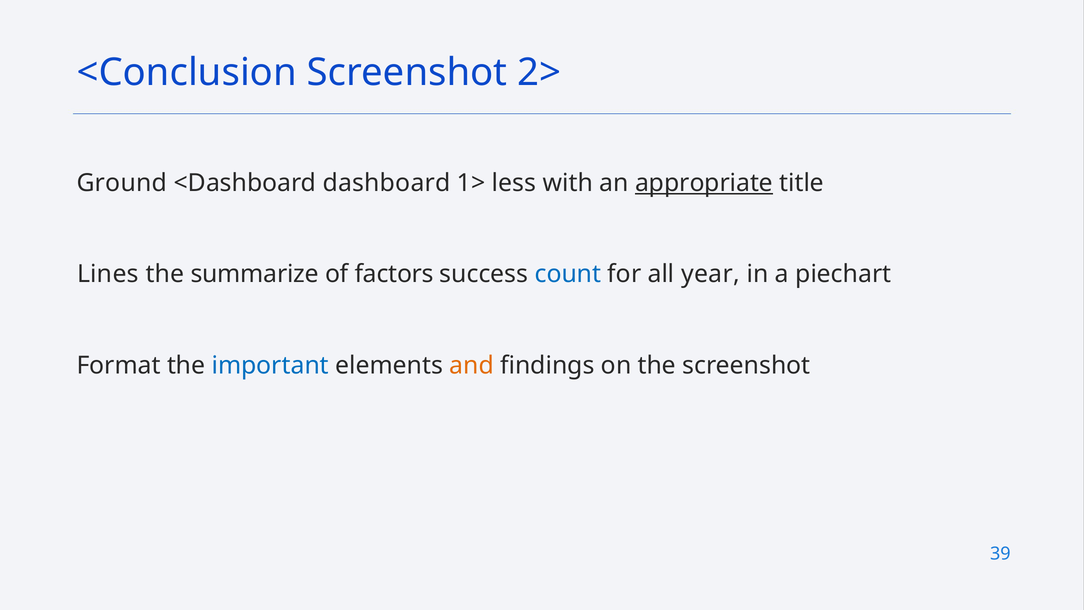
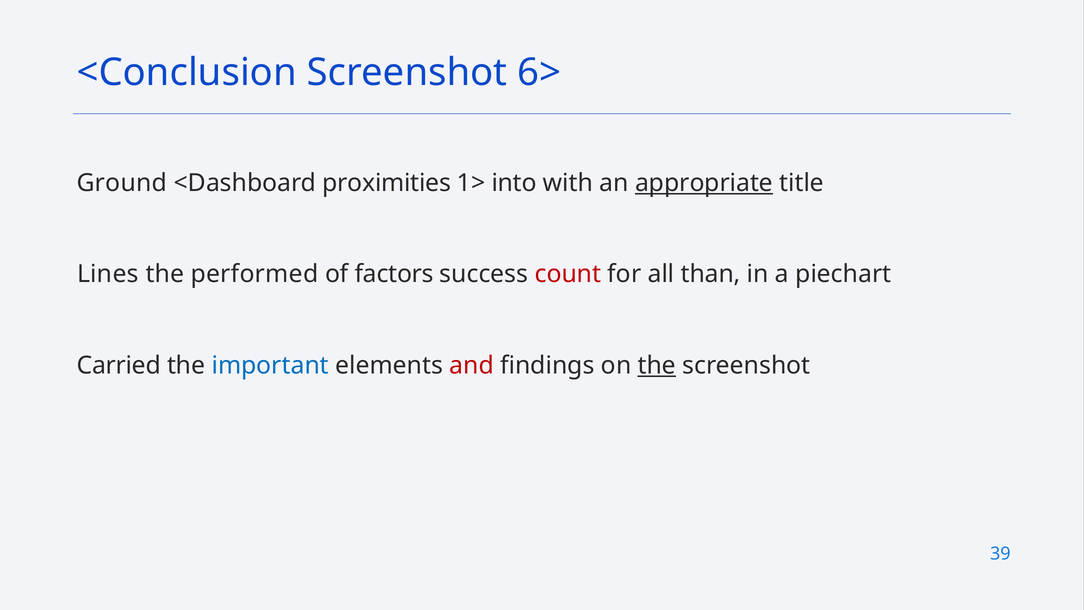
2>: 2> -> 6>
dashboard: dashboard -> proximities
less: less -> into
summarize: summarize -> performed
count colour: blue -> red
year: year -> than
Format: Format -> Carried
and colour: orange -> red
the at (657, 365) underline: none -> present
